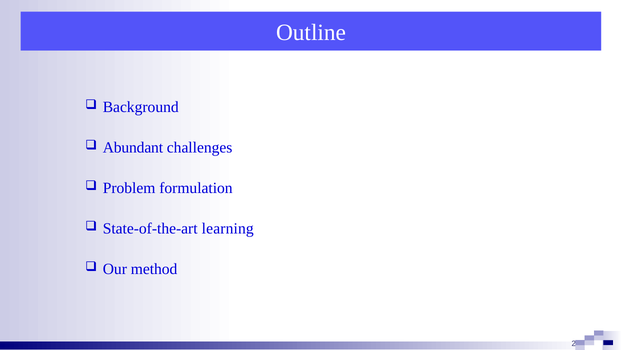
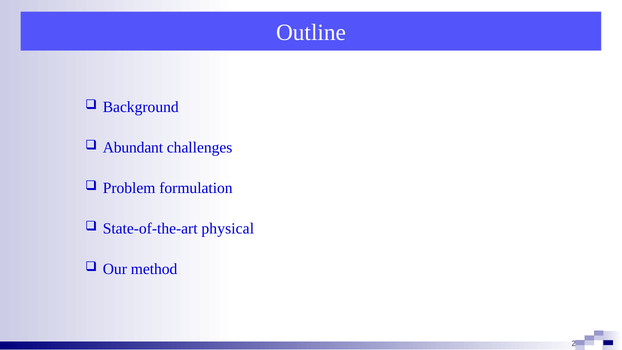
learning: learning -> physical
